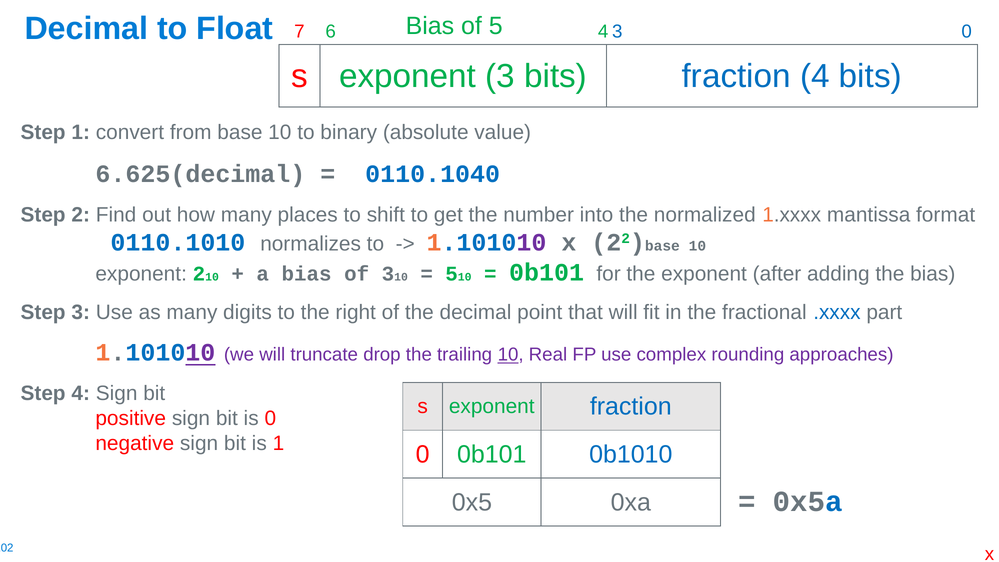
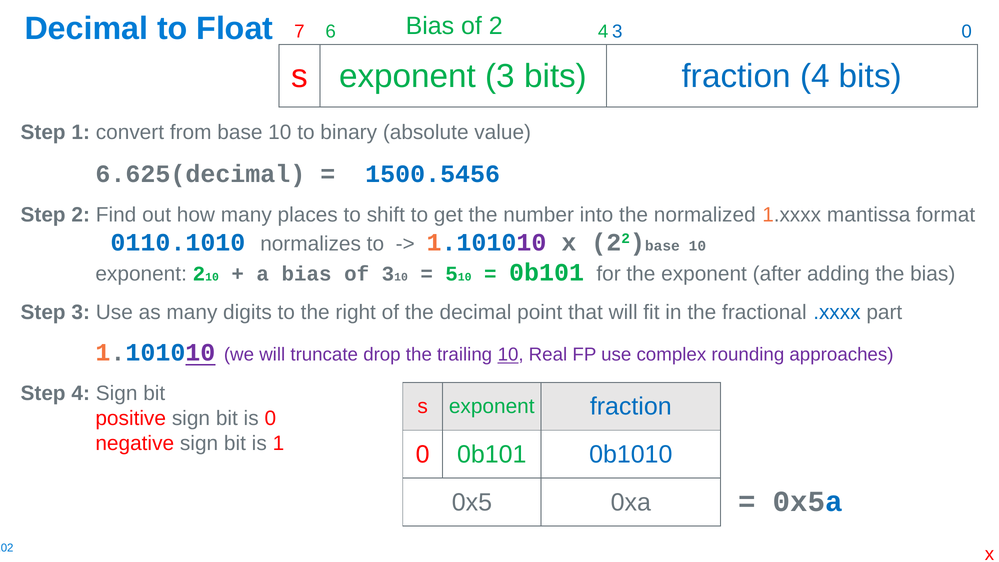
of 5: 5 -> 2
0110.1040: 0110.1040 -> 1500.5456
